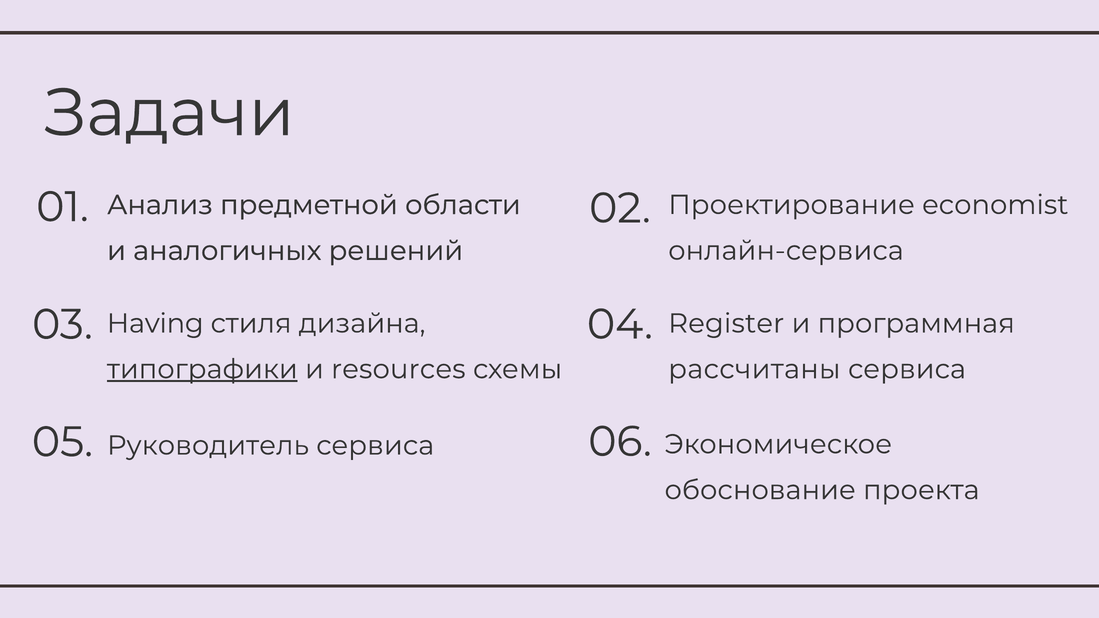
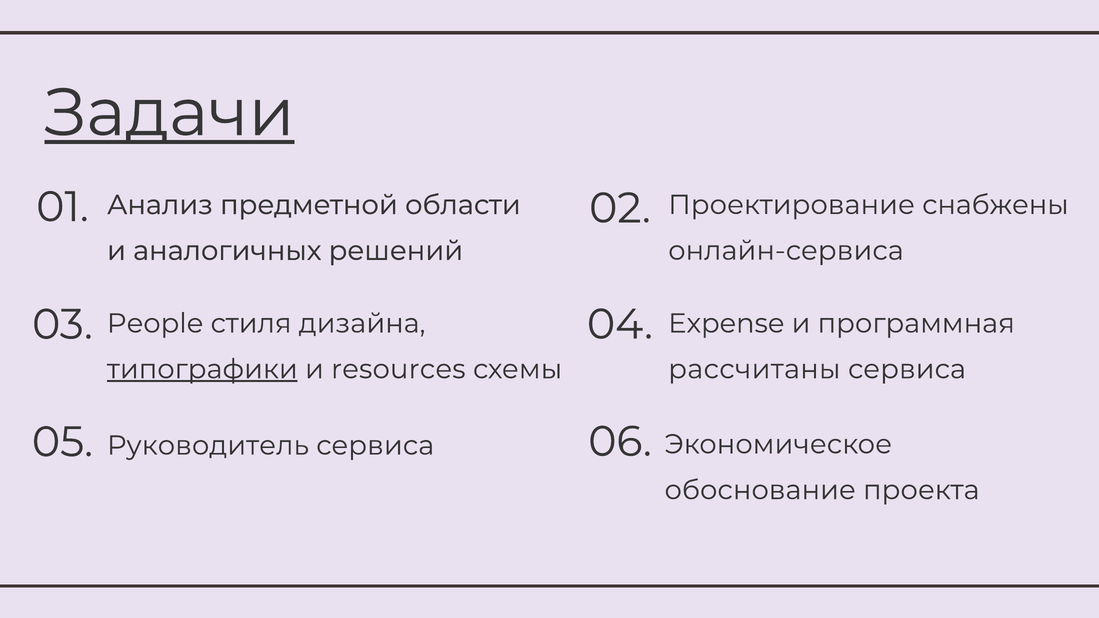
Задачи underline: none -> present
economist: economist -> снабжены
Having: Having -> People
Register: Register -> Expense
